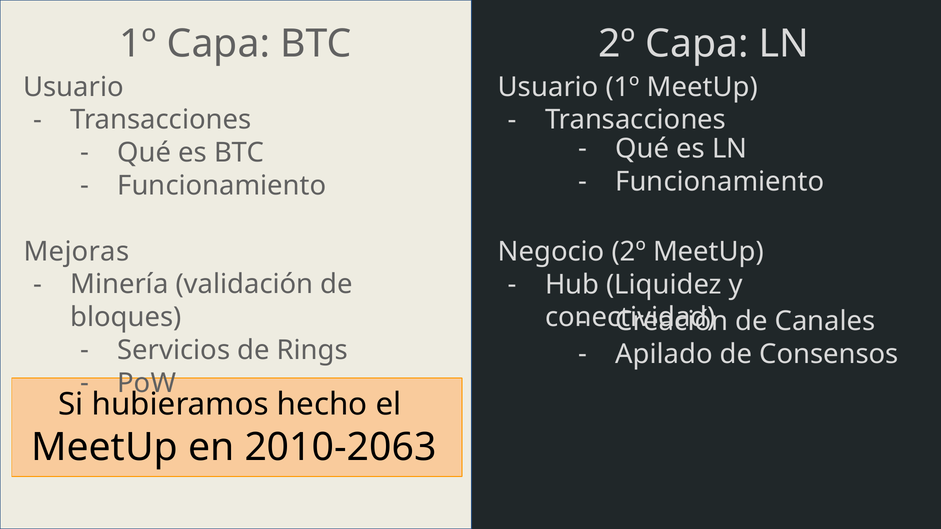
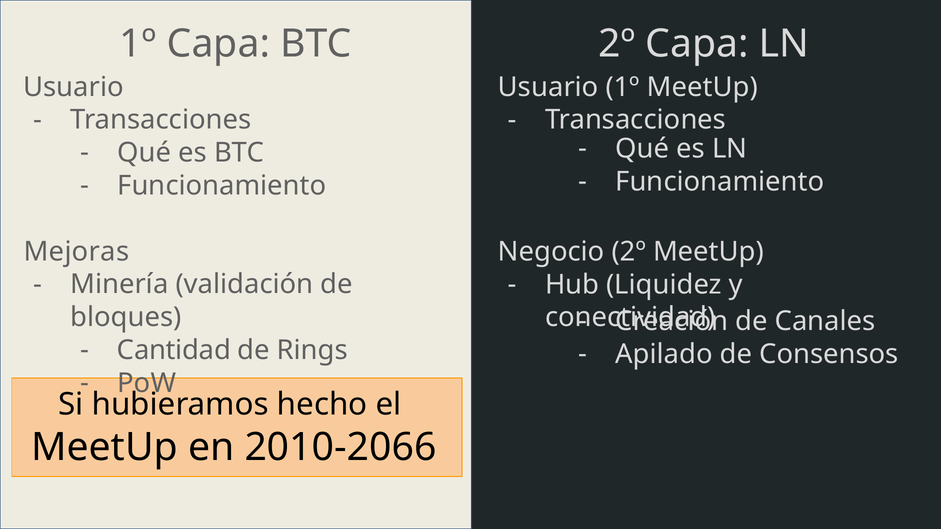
Servicios: Servicios -> Cantidad
2010-2063: 2010-2063 -> 2010-2066
